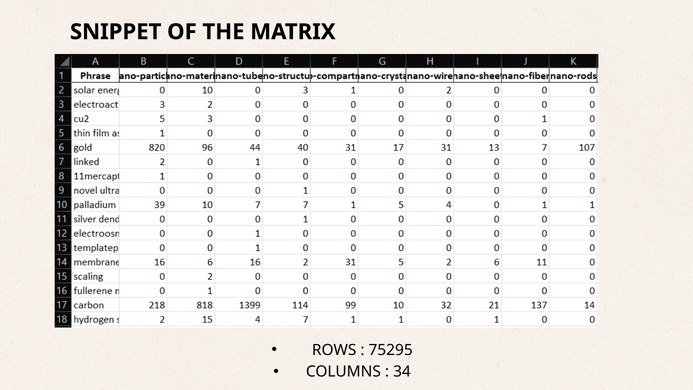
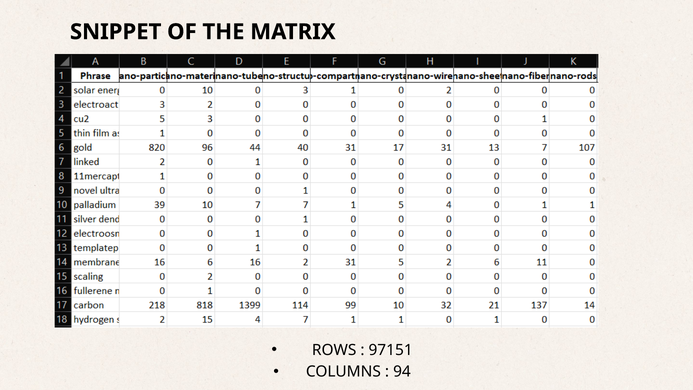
75295: 75295 -> 97151
34: 34 -> 94
